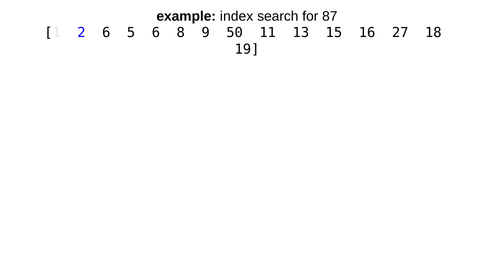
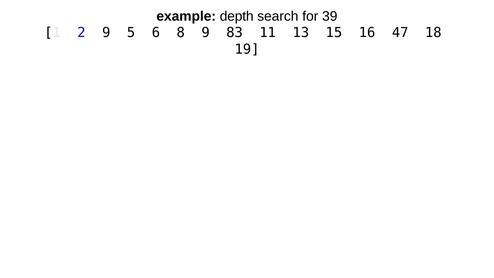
index: index -> depth
87: 87 -> 39
2 6: 6 -> 9
50: 50 -> 83
27: 27 -> 47
